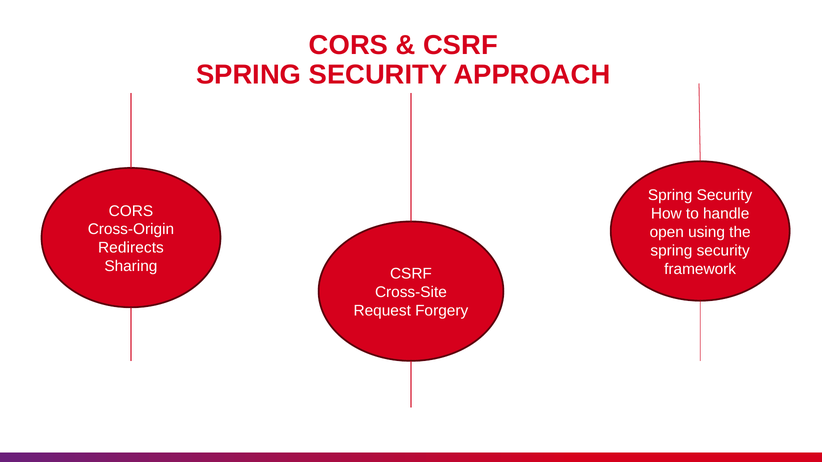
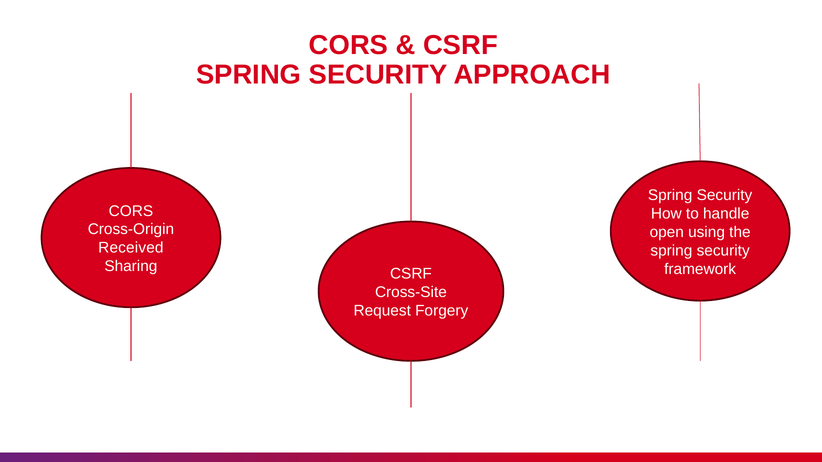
Redirects: Redirects -> Received
